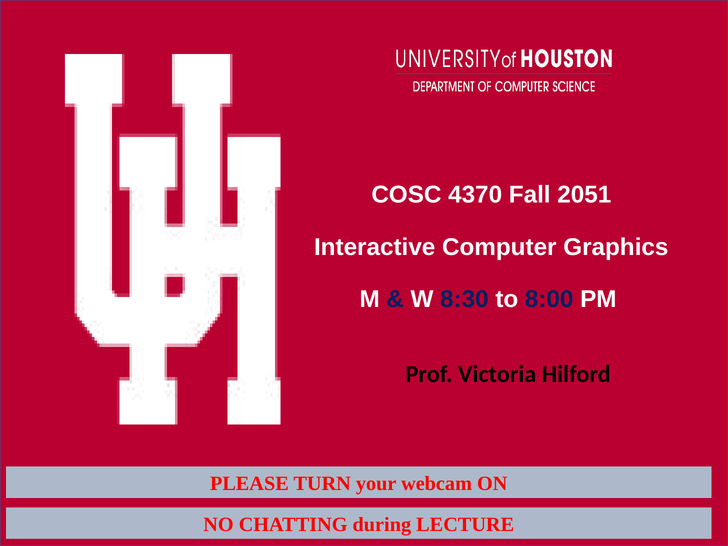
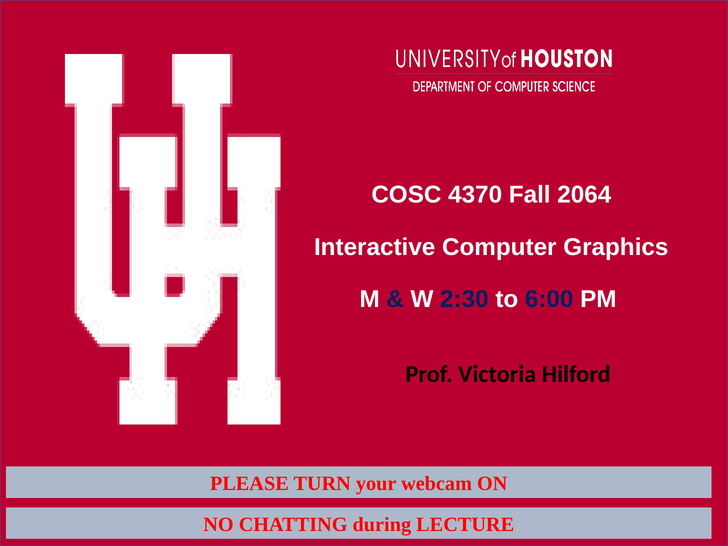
2051: 2051 -> 2064
8:30: 8:30 -> 2:30
8:00: 8:00 -> 6:00
